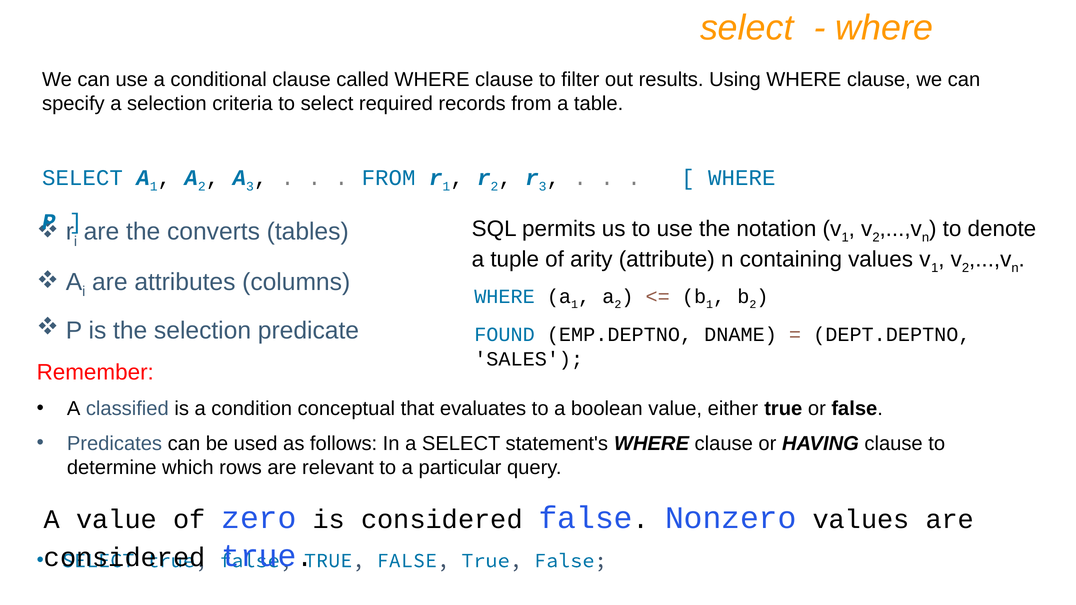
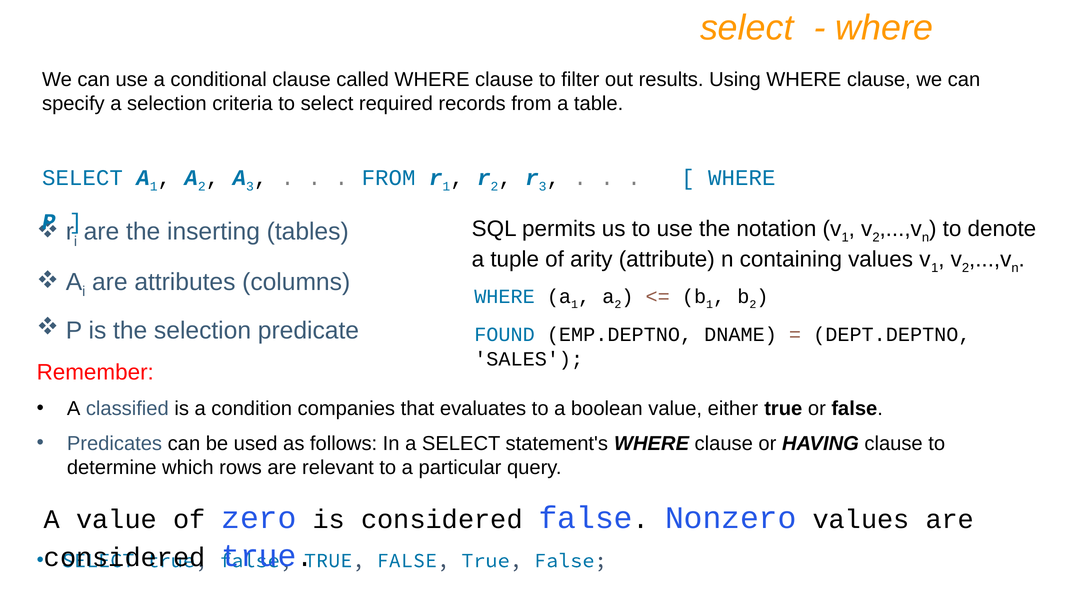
converts: converts -> inserting
conceptual: conceptual -> companies
